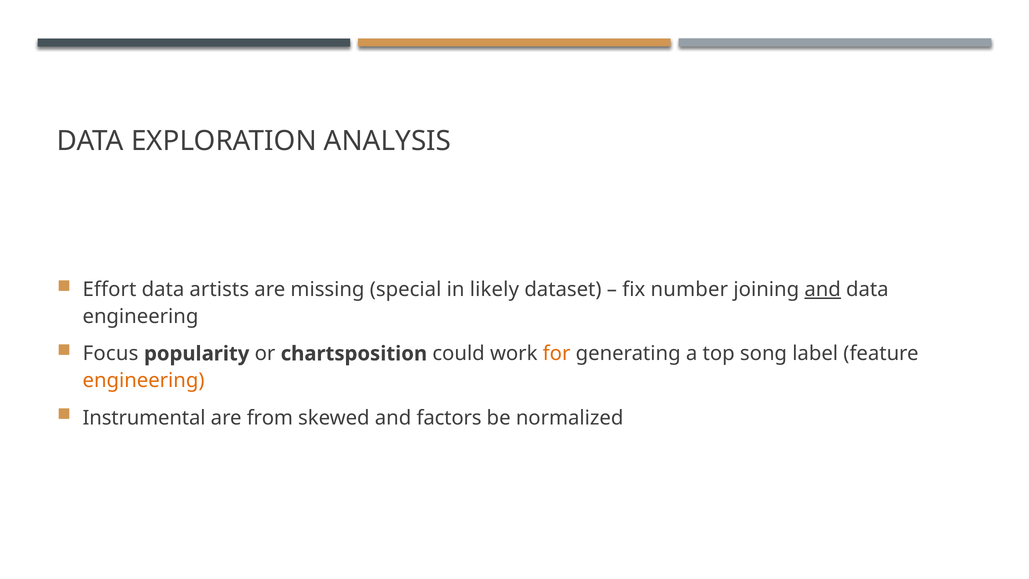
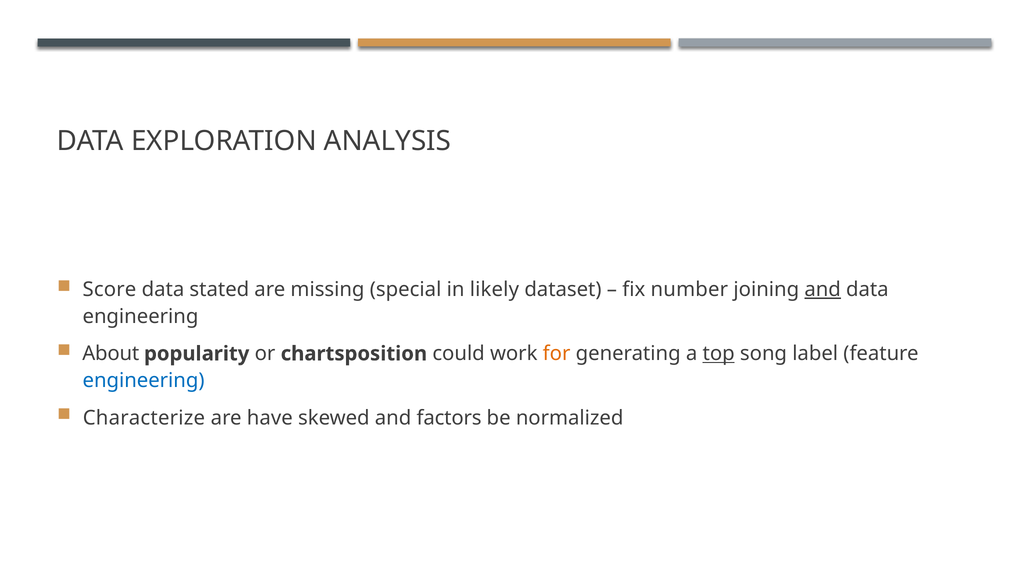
Effort: Effort -> Score
artists: artists -> stated
Focus: Focus -> About
top underline: none -> present
engineering at (144, 380) colour: orange -> blue
Instrumental: Instrumental -> Characterize
from: from -> have
